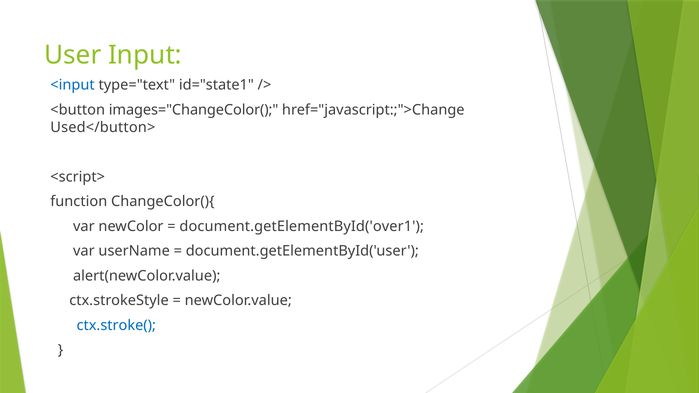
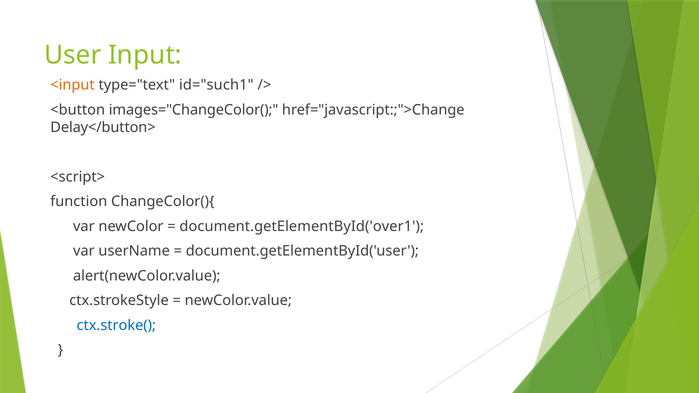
<input colour: blue -> orange
id="state1: id="state1 -> id="such1
Used</button>: Used</button> -> Delay</button>
